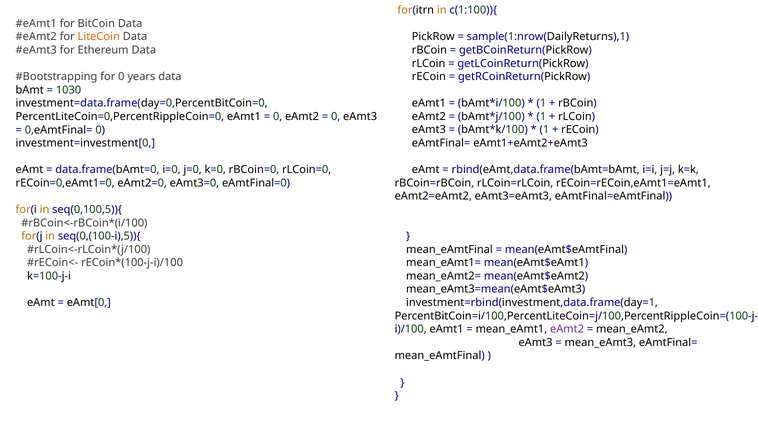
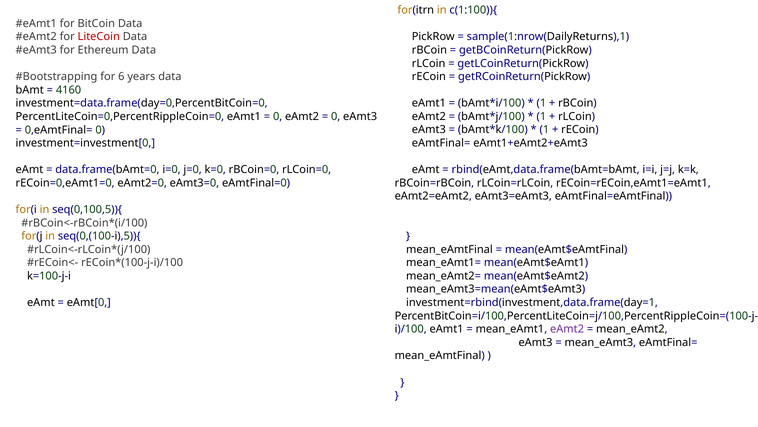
LiteCoin colour: orange -> red
for 0: 0 -> 6
1030: 1030 -> 4160
